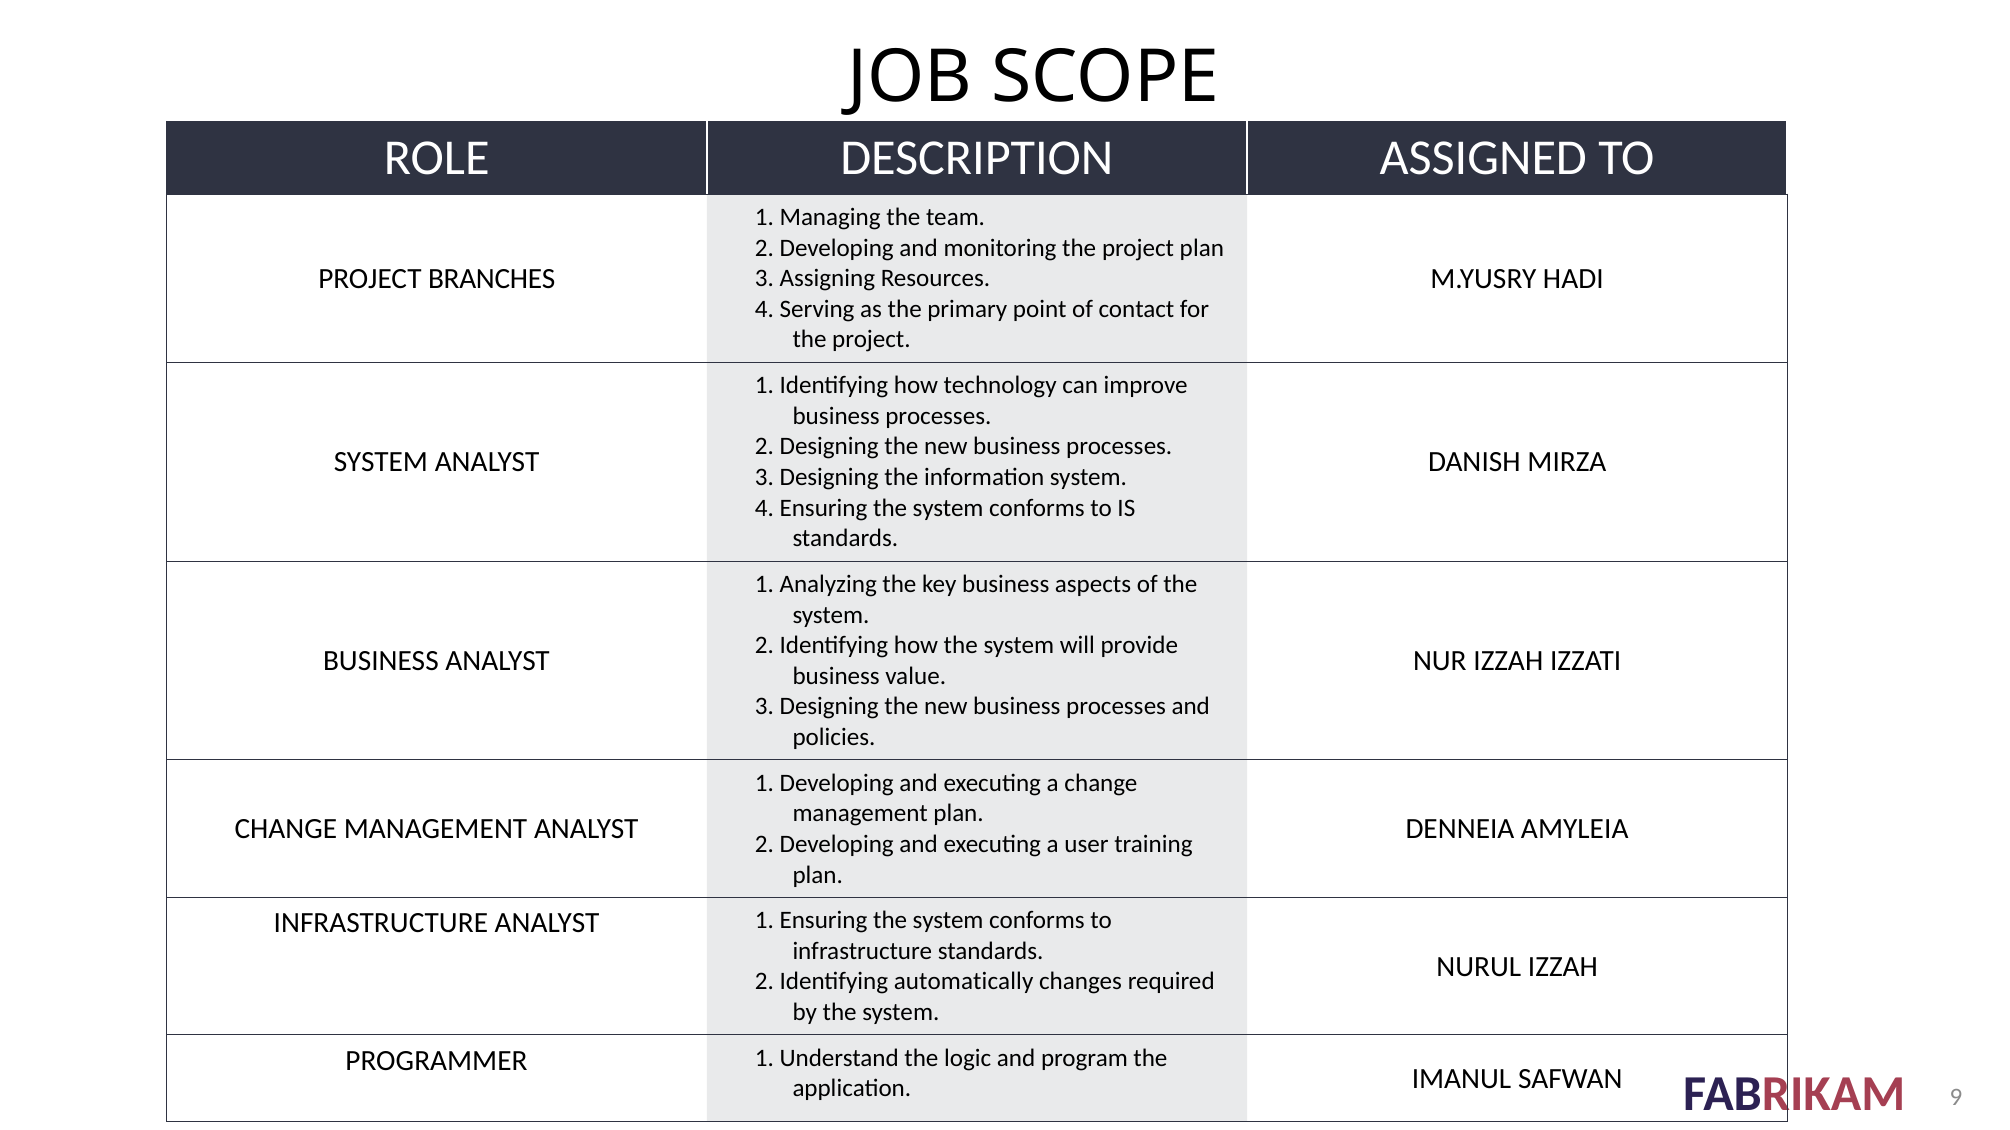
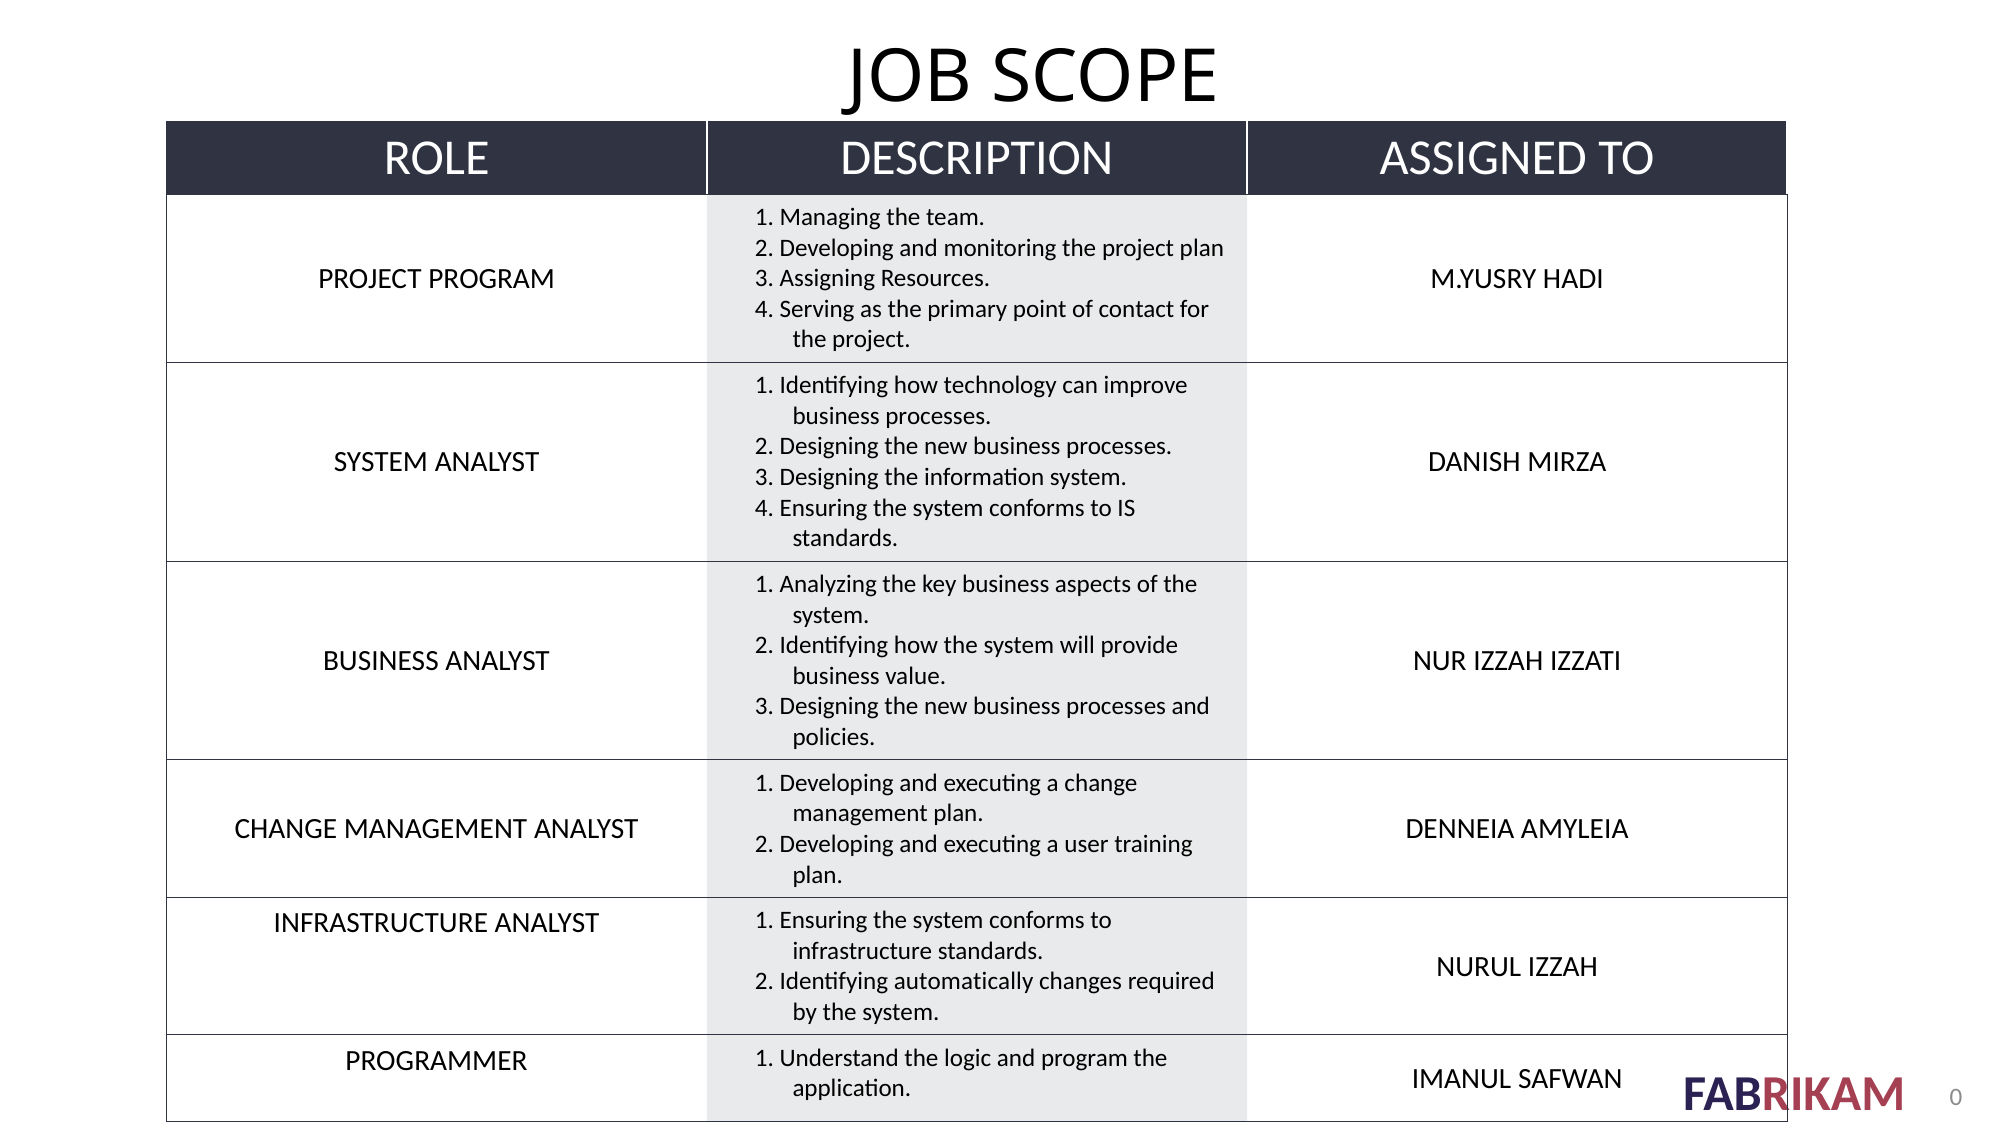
PROJECT BRANCHES: BRANCHES -> PROGRAM
9: 9 -> 0
